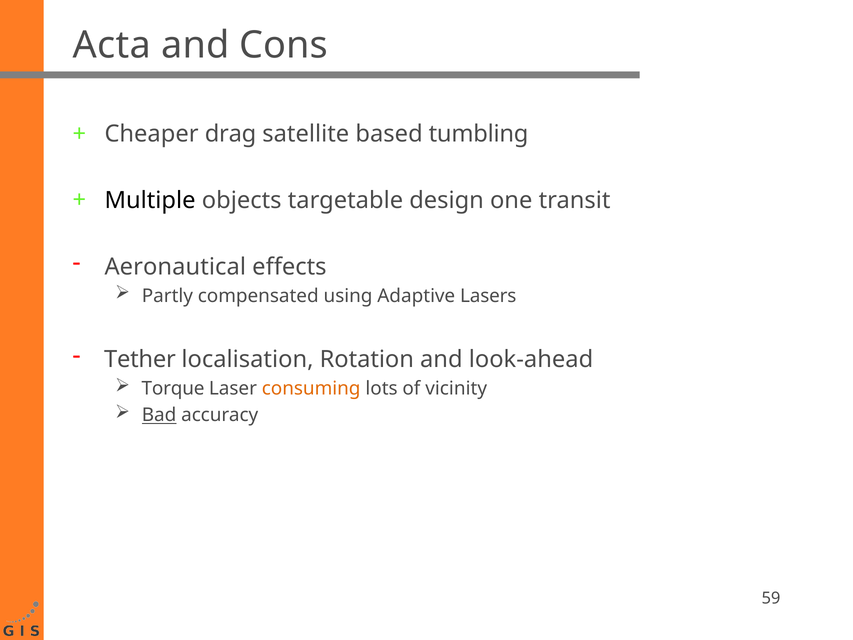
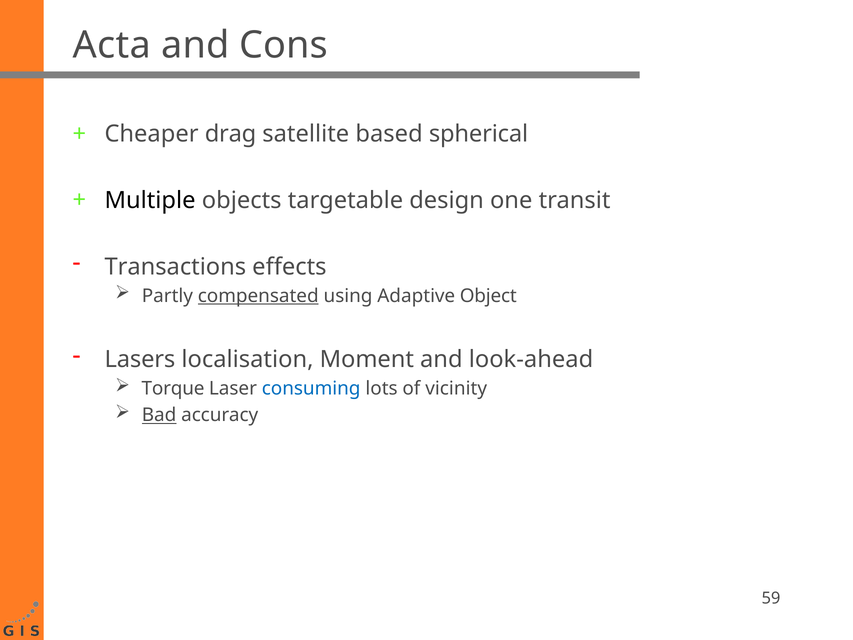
tumbling: tumbling -> spherical
Aeronautical: Aeronautical -> Transactions
compensated underline: none -> present
Lasers: Lasers -> Object
Tether: Tether -> Lasers
Rotation: Rotation -> Moment
consuming colour: orange -> blue
